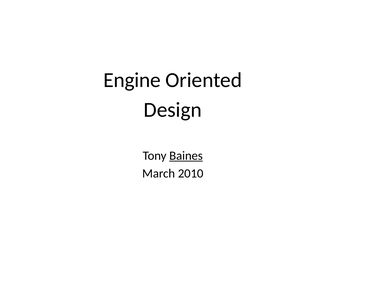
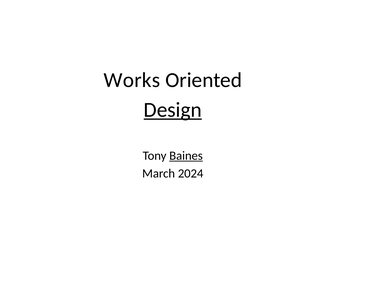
Engine: Engine -> Works
Design underline: none -> present
2010: 2010 -> 2024
